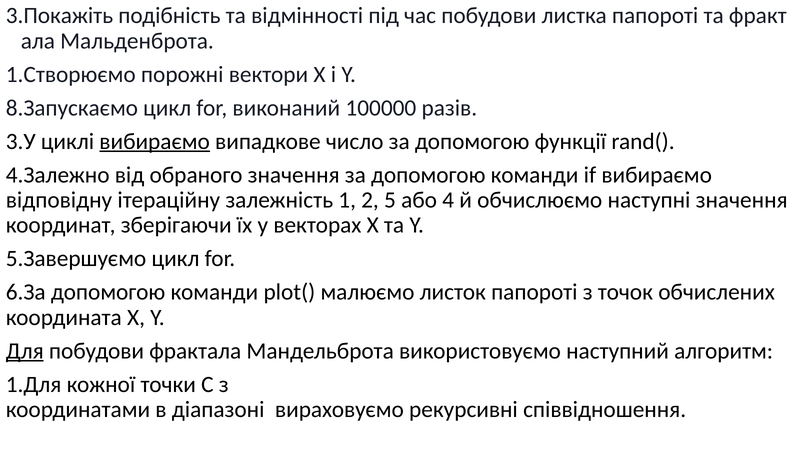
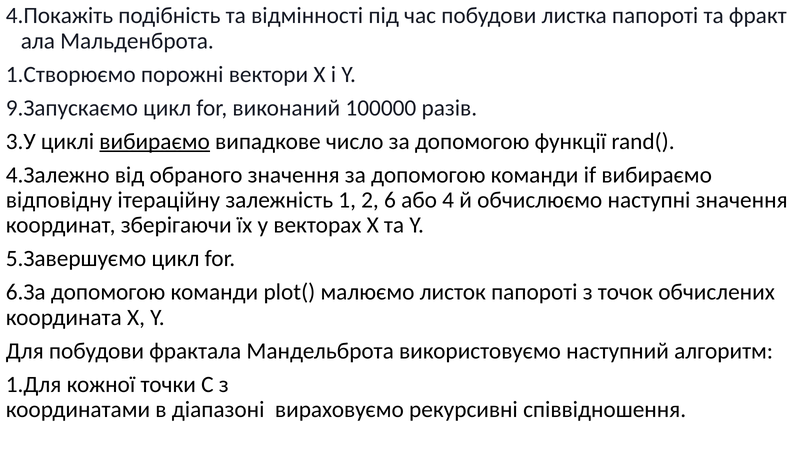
3.Покажіть: 3.Покажіть -> 4.Покажіть
8.Запускаємо: 8.Запускаємо -> 9.Запускаємо
5: 5 -> 6
Для underline: present -> none
